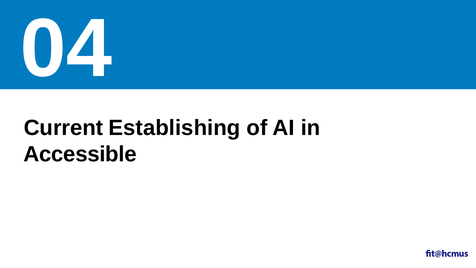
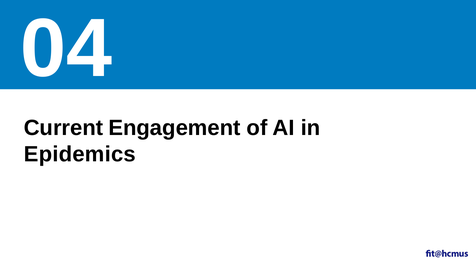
Establishing: Establishing -> Engagement
Accessible: Accessible -> Epidemics
